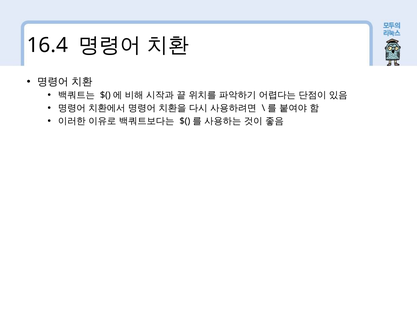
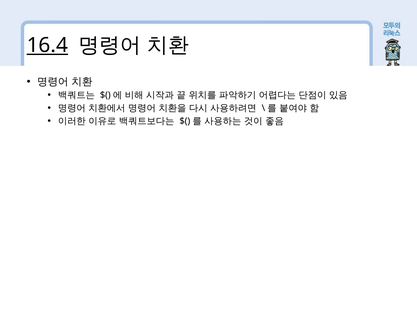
16.4 underline: none -> present
